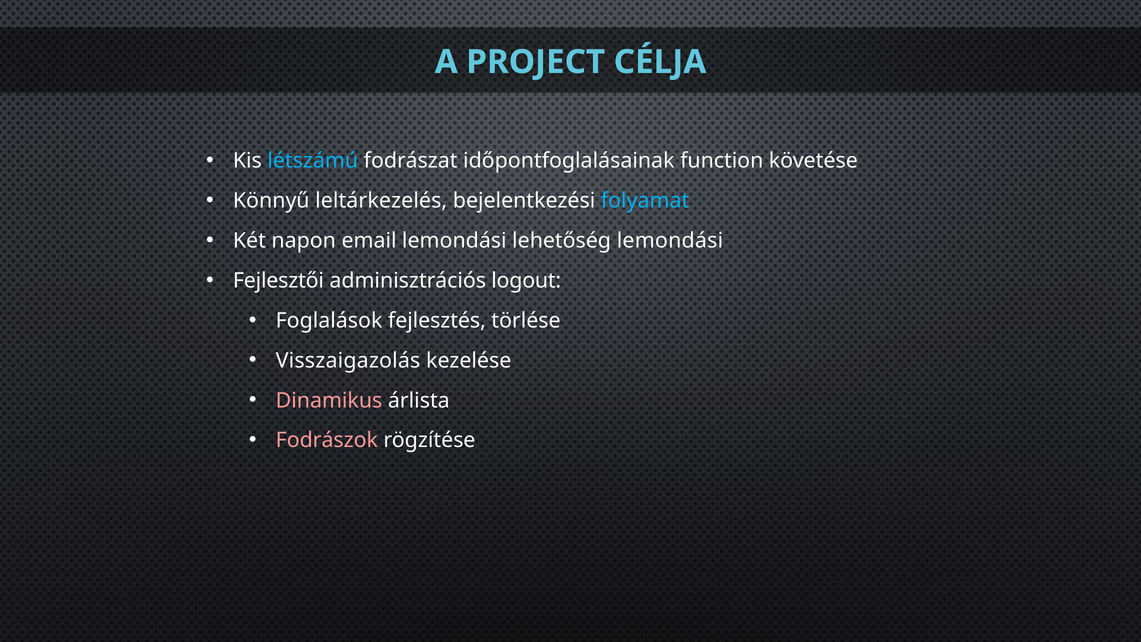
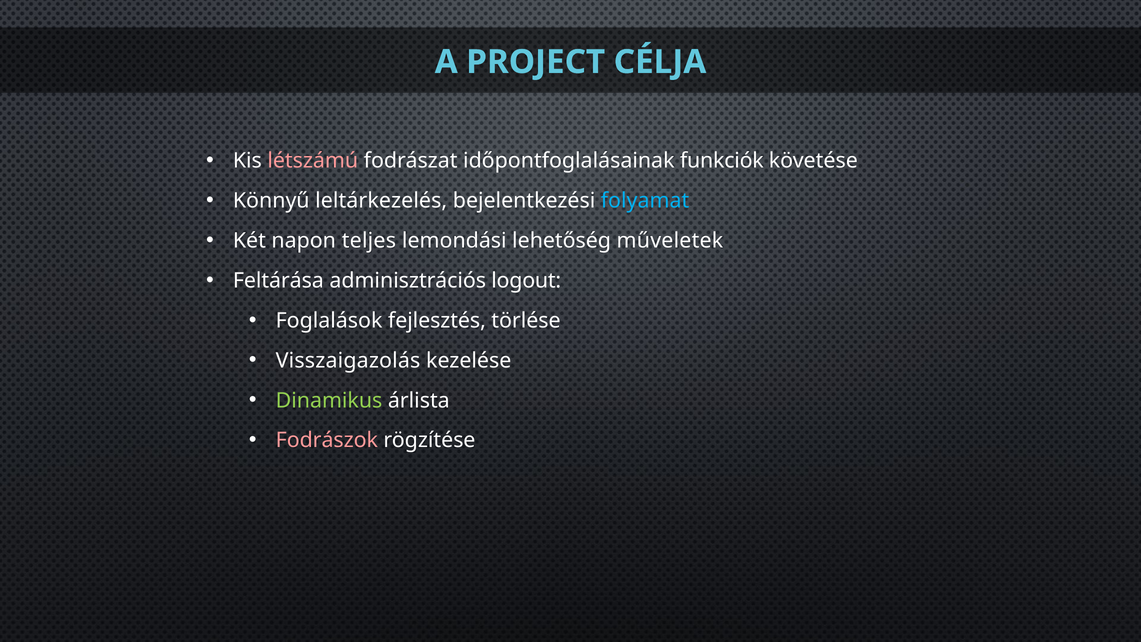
létszámú colour: light blue -> pink
function: function -> funkciók
email: email -> teljes
lehetőség lemondási: lemondási -> műveletek
Fejlesztői: Fejlesztői -> Feltárása
Dinamikus colour: pink -> light green
